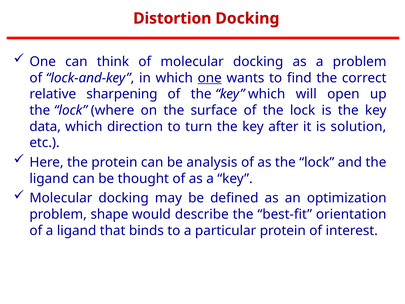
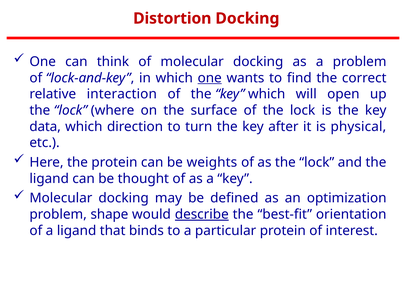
sharpening: sharpening -> interaction
solution: solution -> physical
analysis: analysis -> weights
describe underline: none -> present
